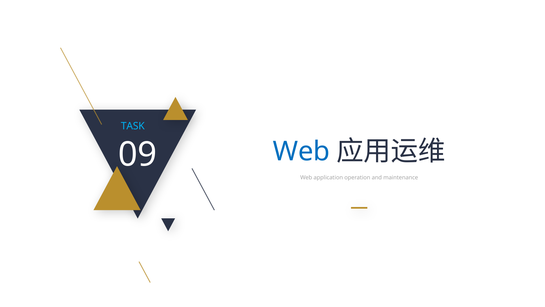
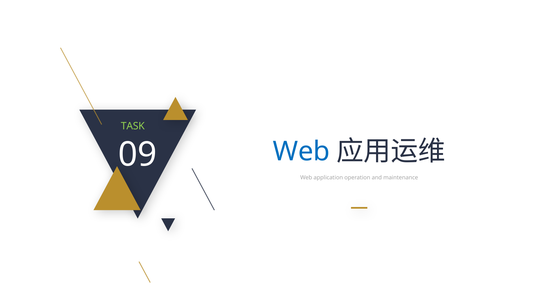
TASK colour: light blue -> light green
